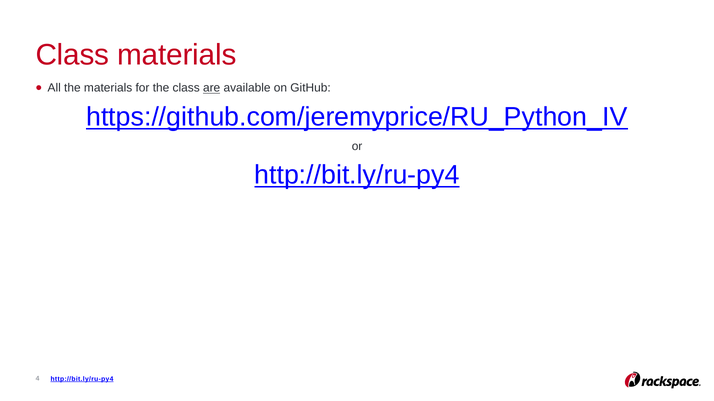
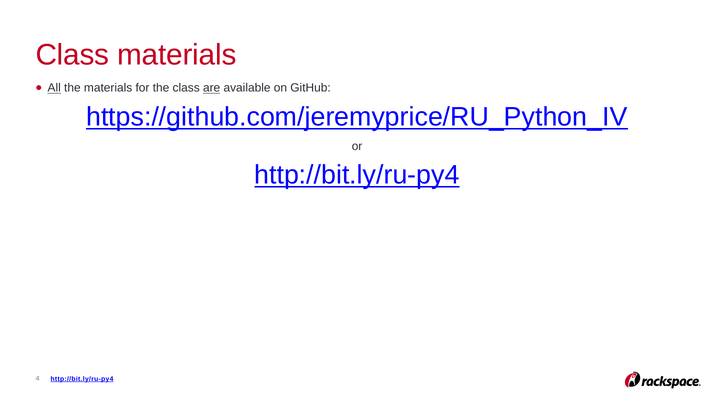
All underline: none -> present
